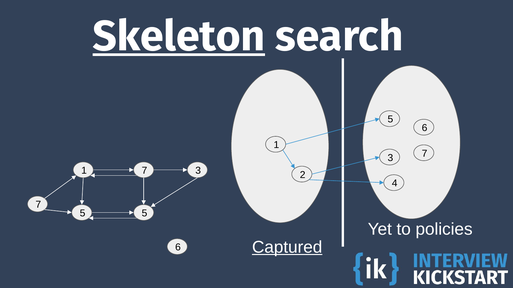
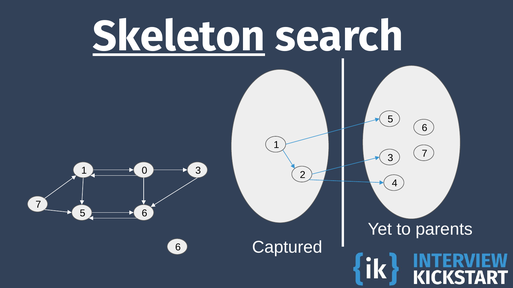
1 7: 7 -> 0
5 5: 5 -> 6
policies: policies -> parents
Captured underline: present -> none
